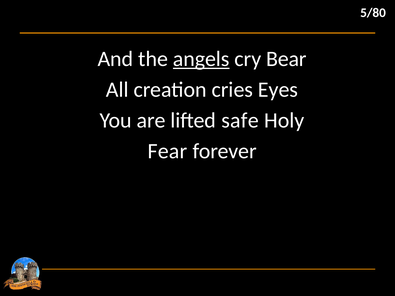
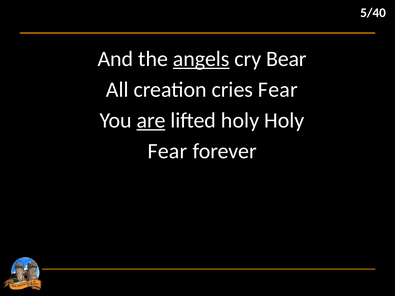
5/80: 5/80 -> 5/40
cries Eyes: Eyes -> Fear
are underline: none -> present
lifted safe: safe -> holy
